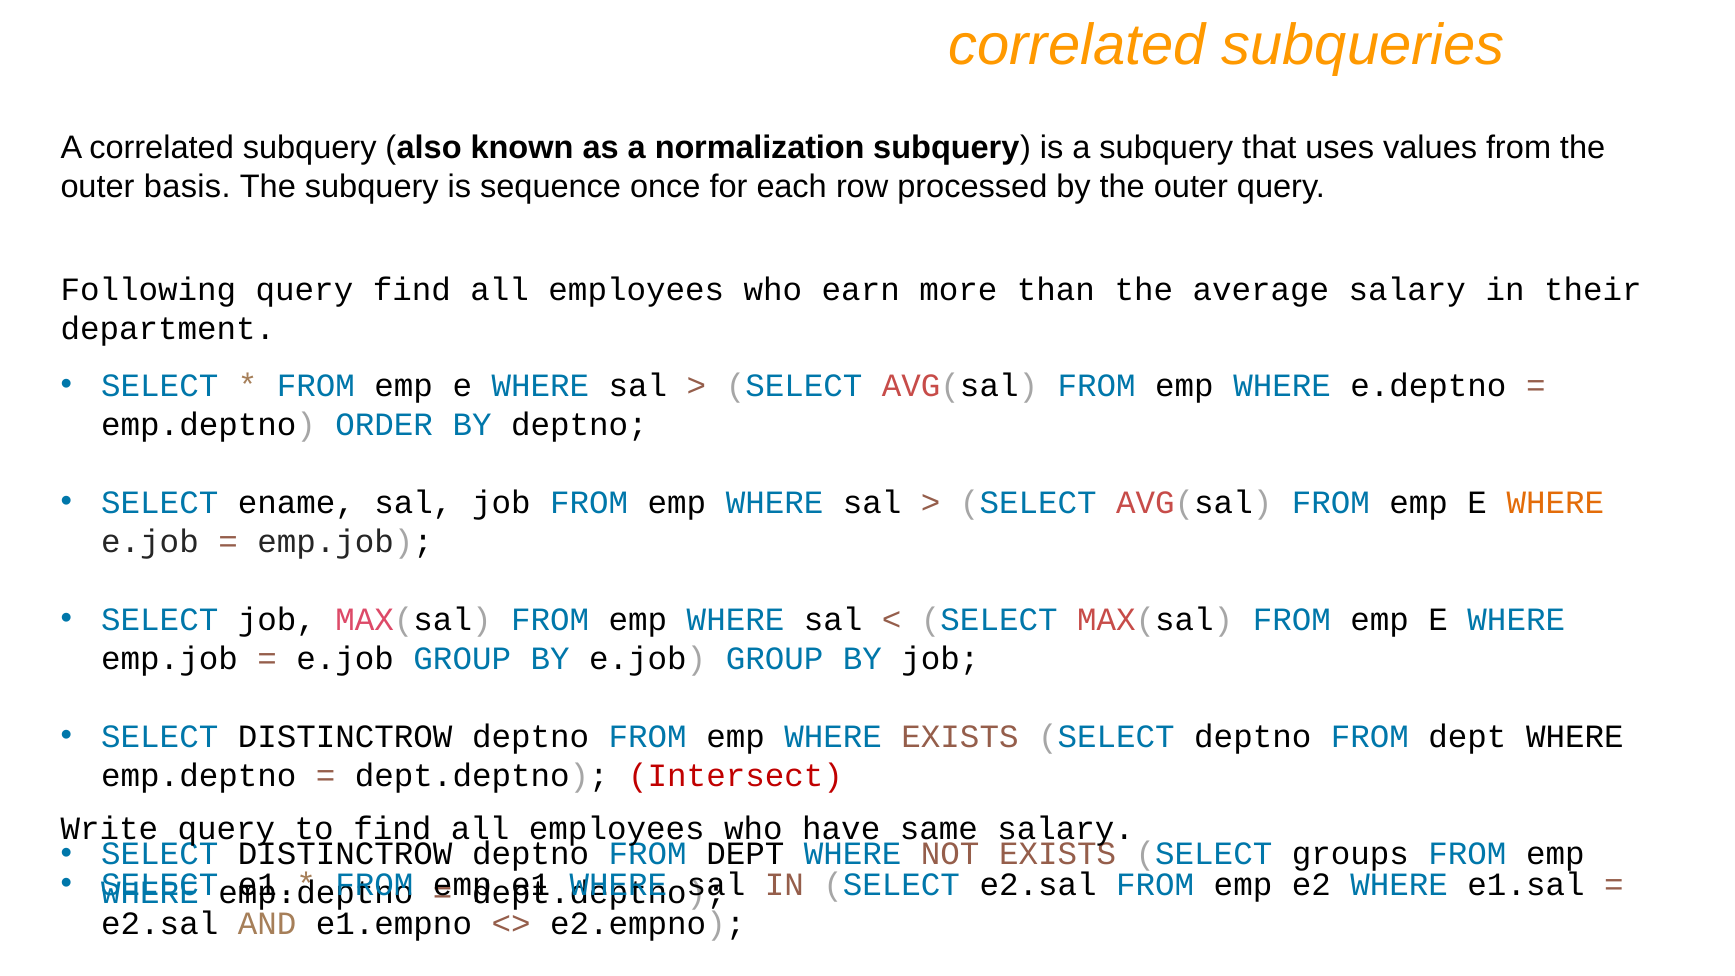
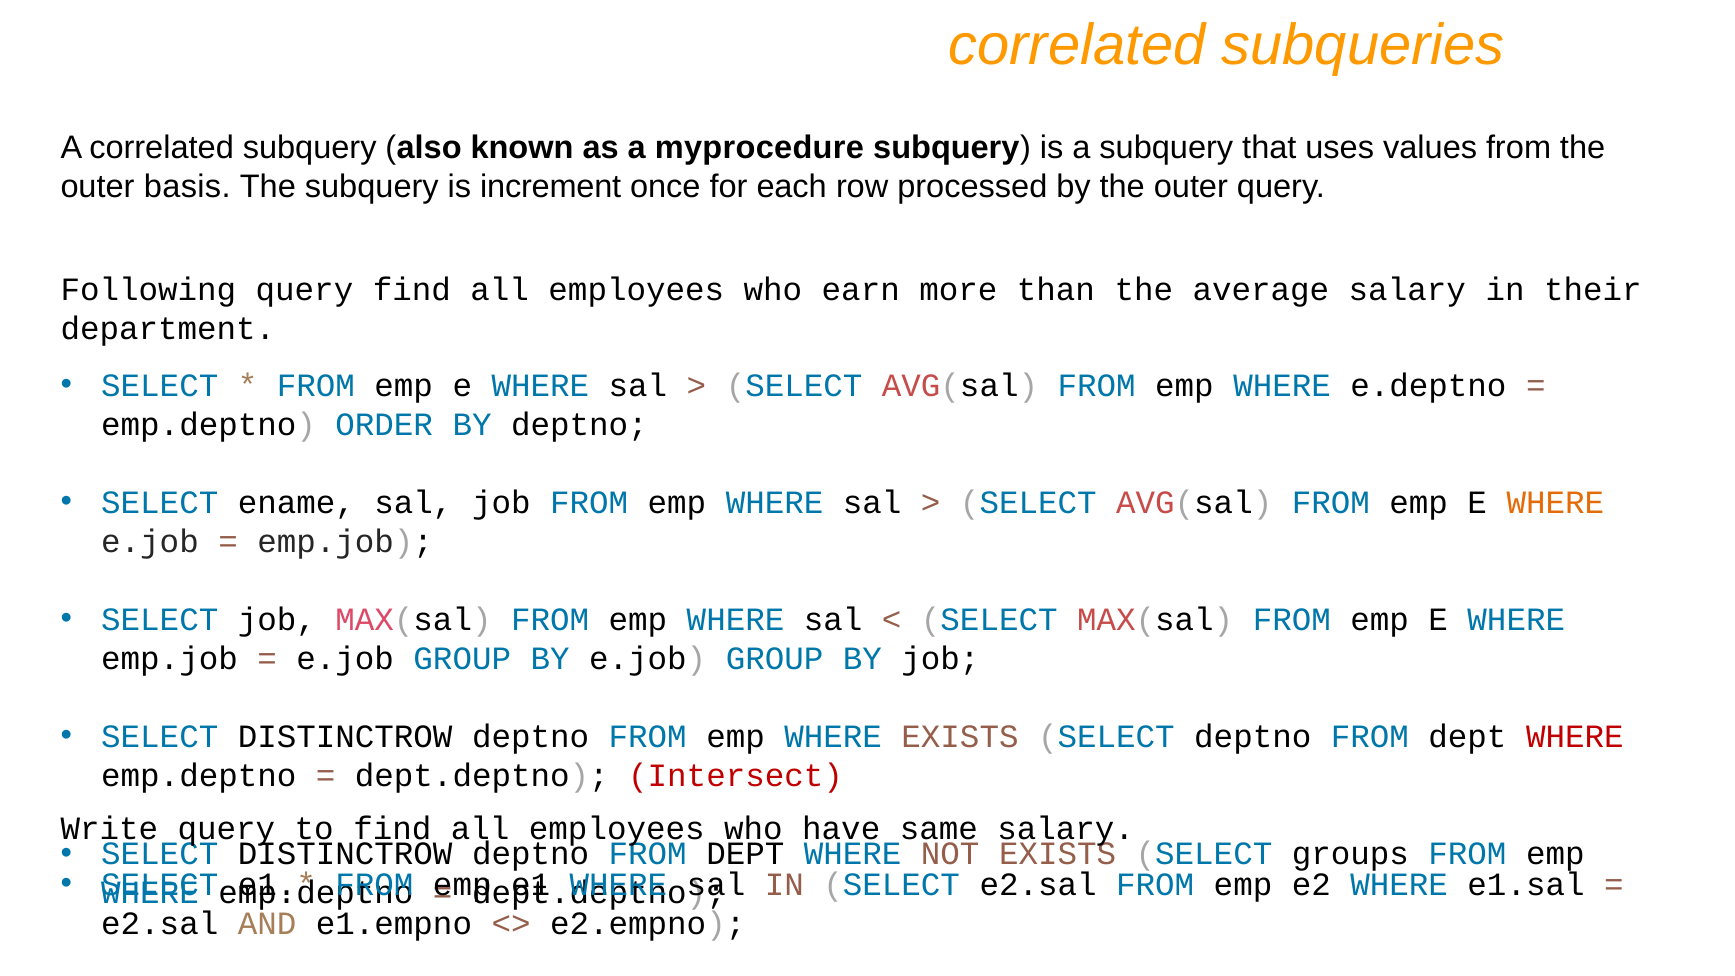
normalization: normalization -> myprocedure
sequence: sequence -> increment
WHERE at (1575, 737) colour: black -> red
